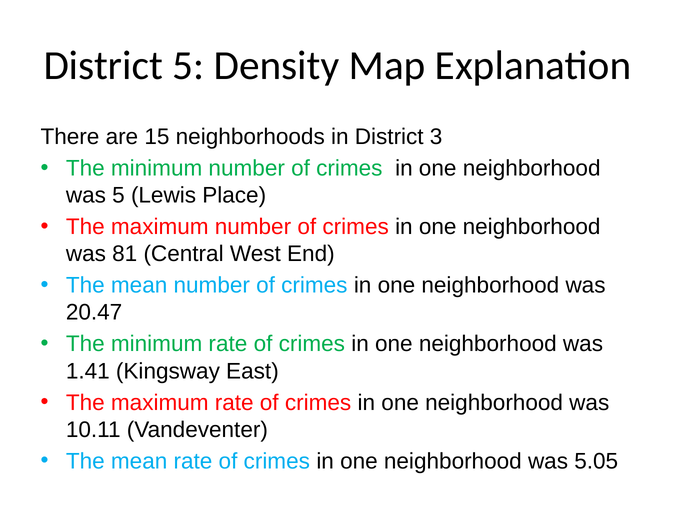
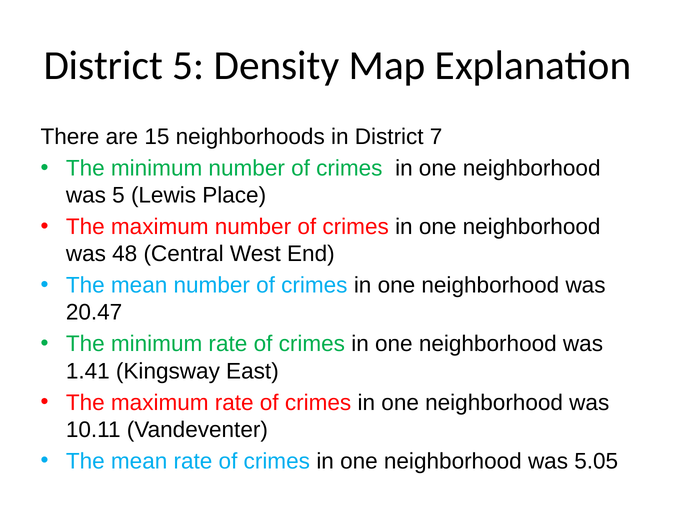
3: 3 -> 7
81: 81 -> 48
